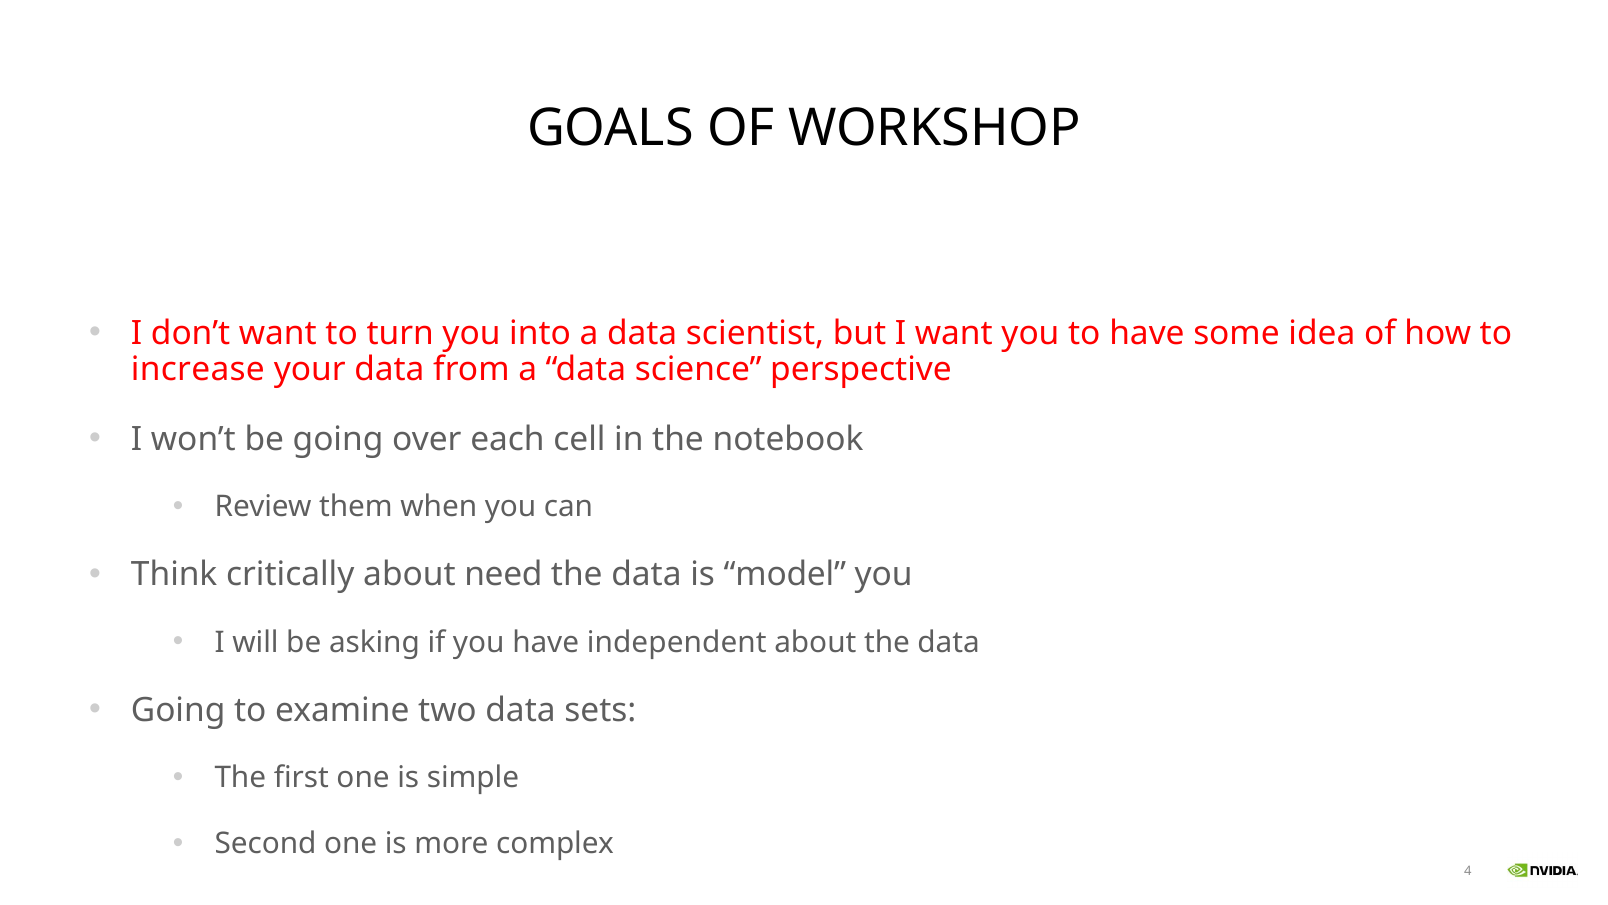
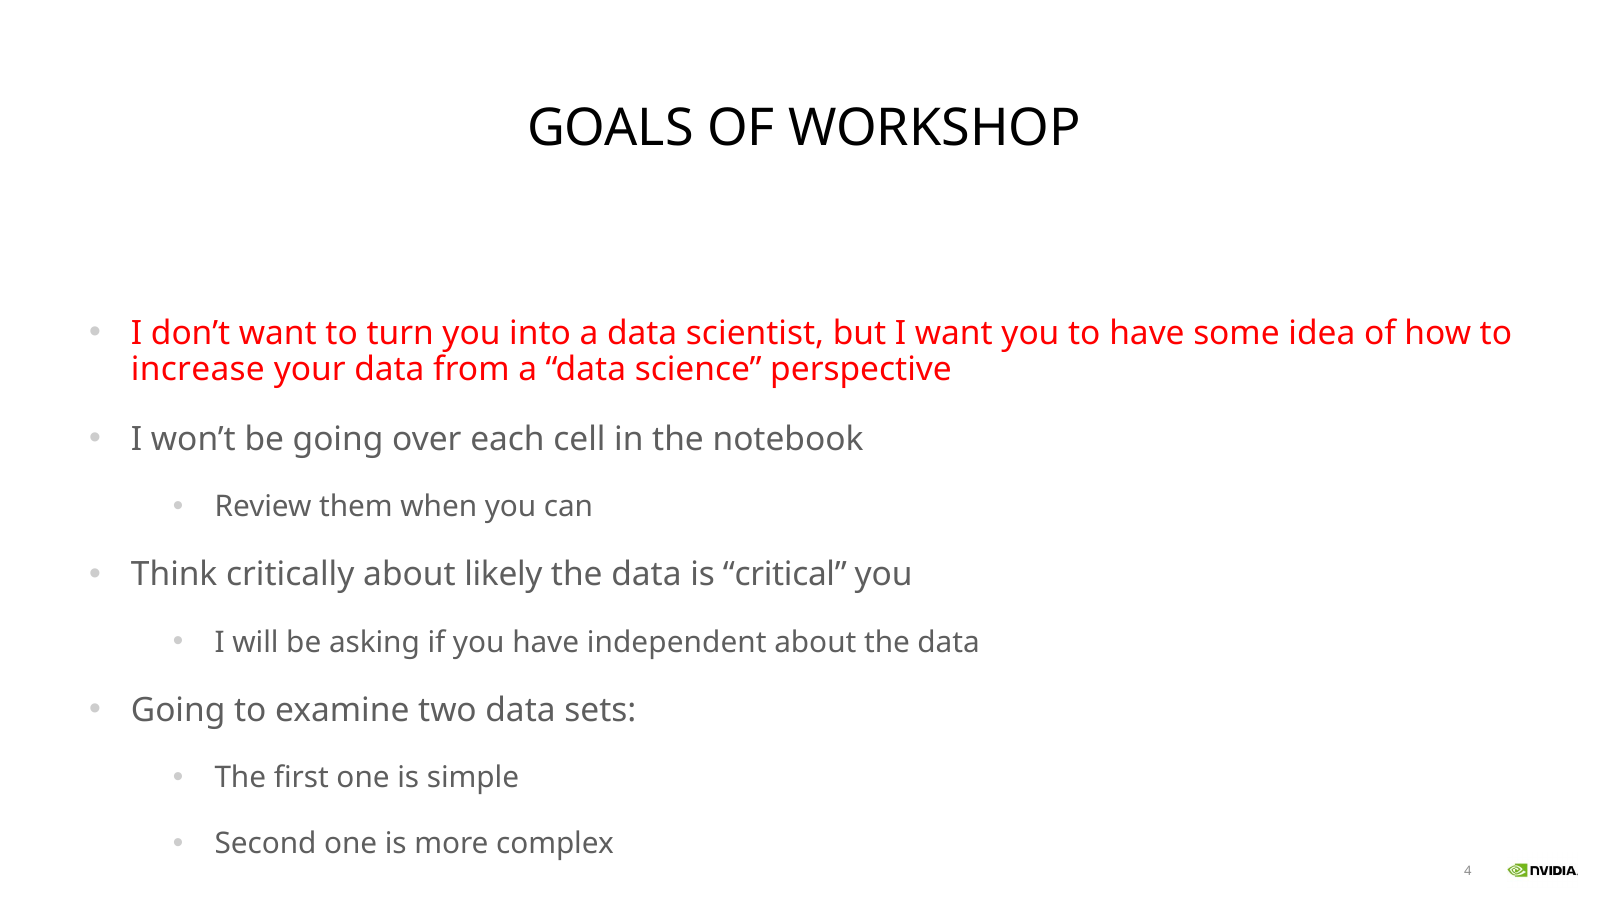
need: need -> likely
model: model -> critical
